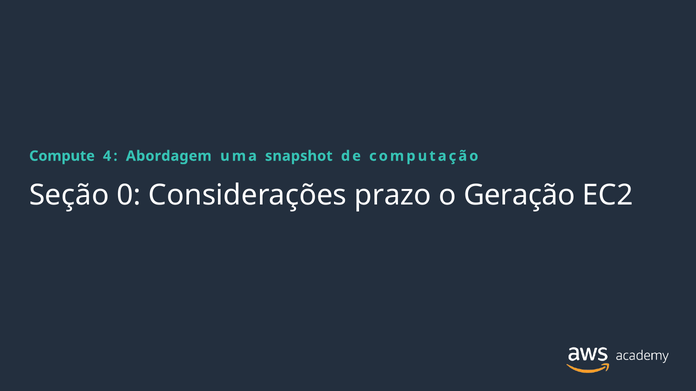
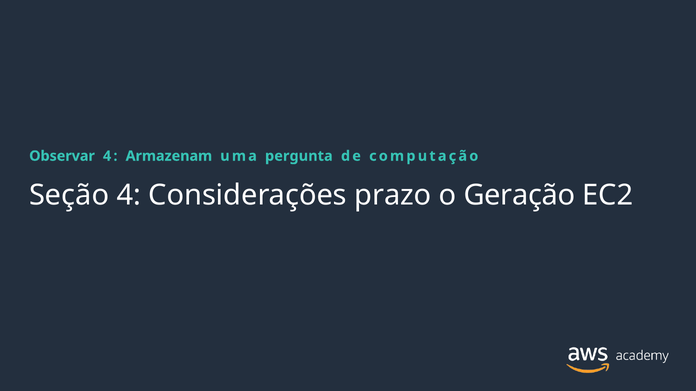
Compute: Compute -> Observar
Abordagem: Abordagem -> Armazenam
snapshot: snapshot -> pergunta
Seção 0: 0 -> 4
